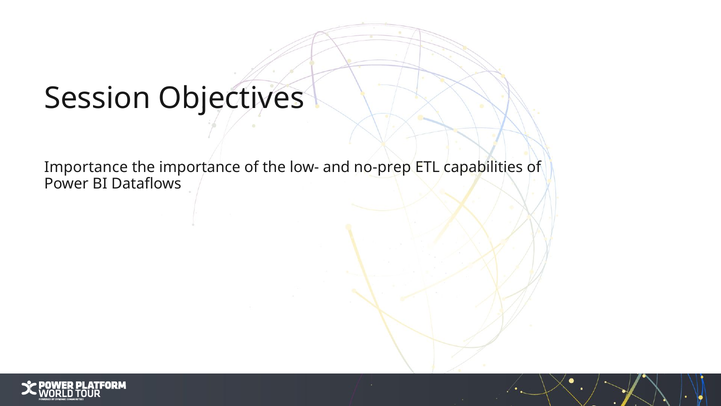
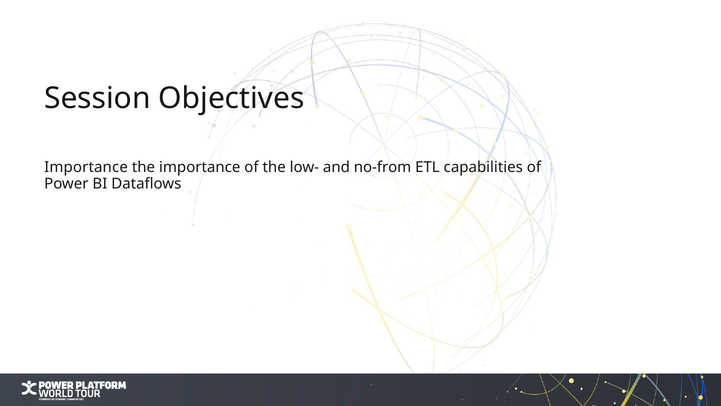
no-prep: no-prep -> no-from
